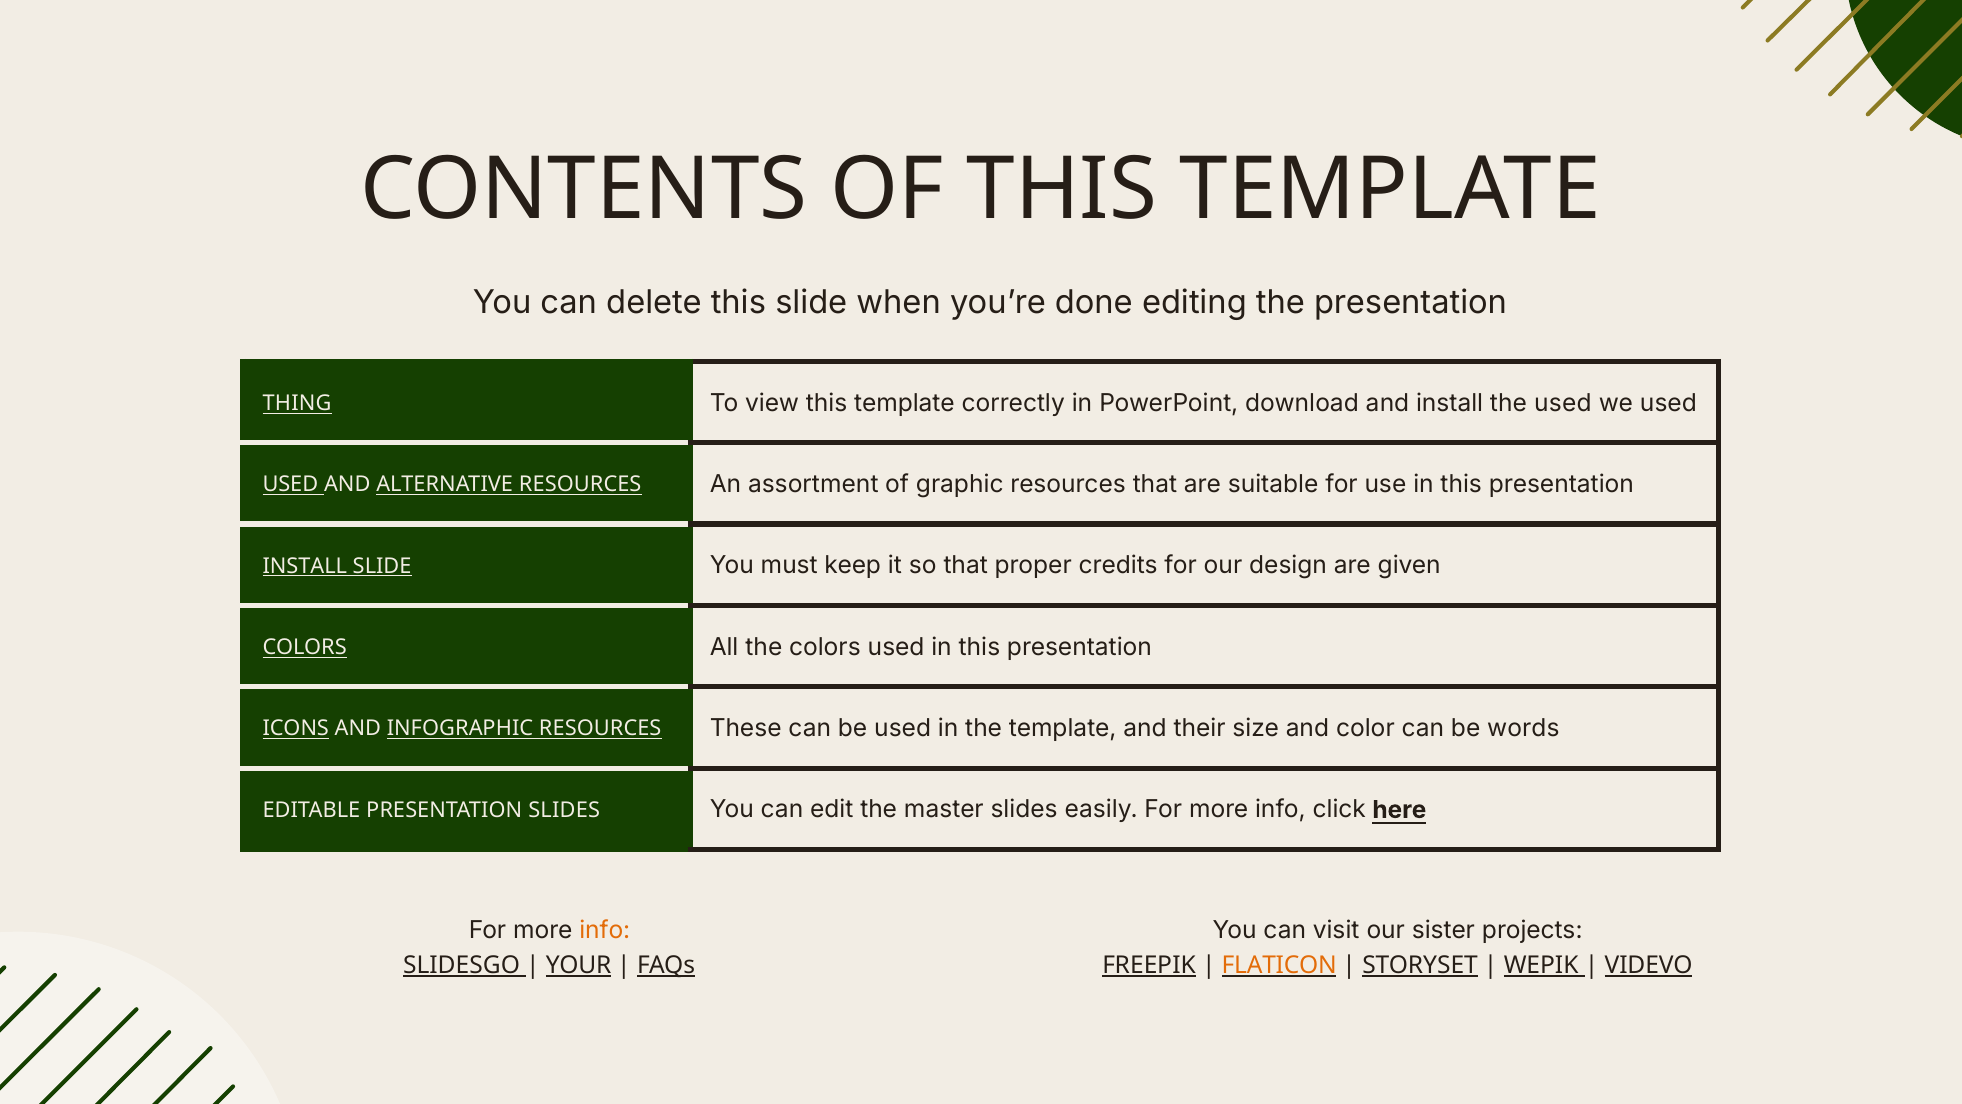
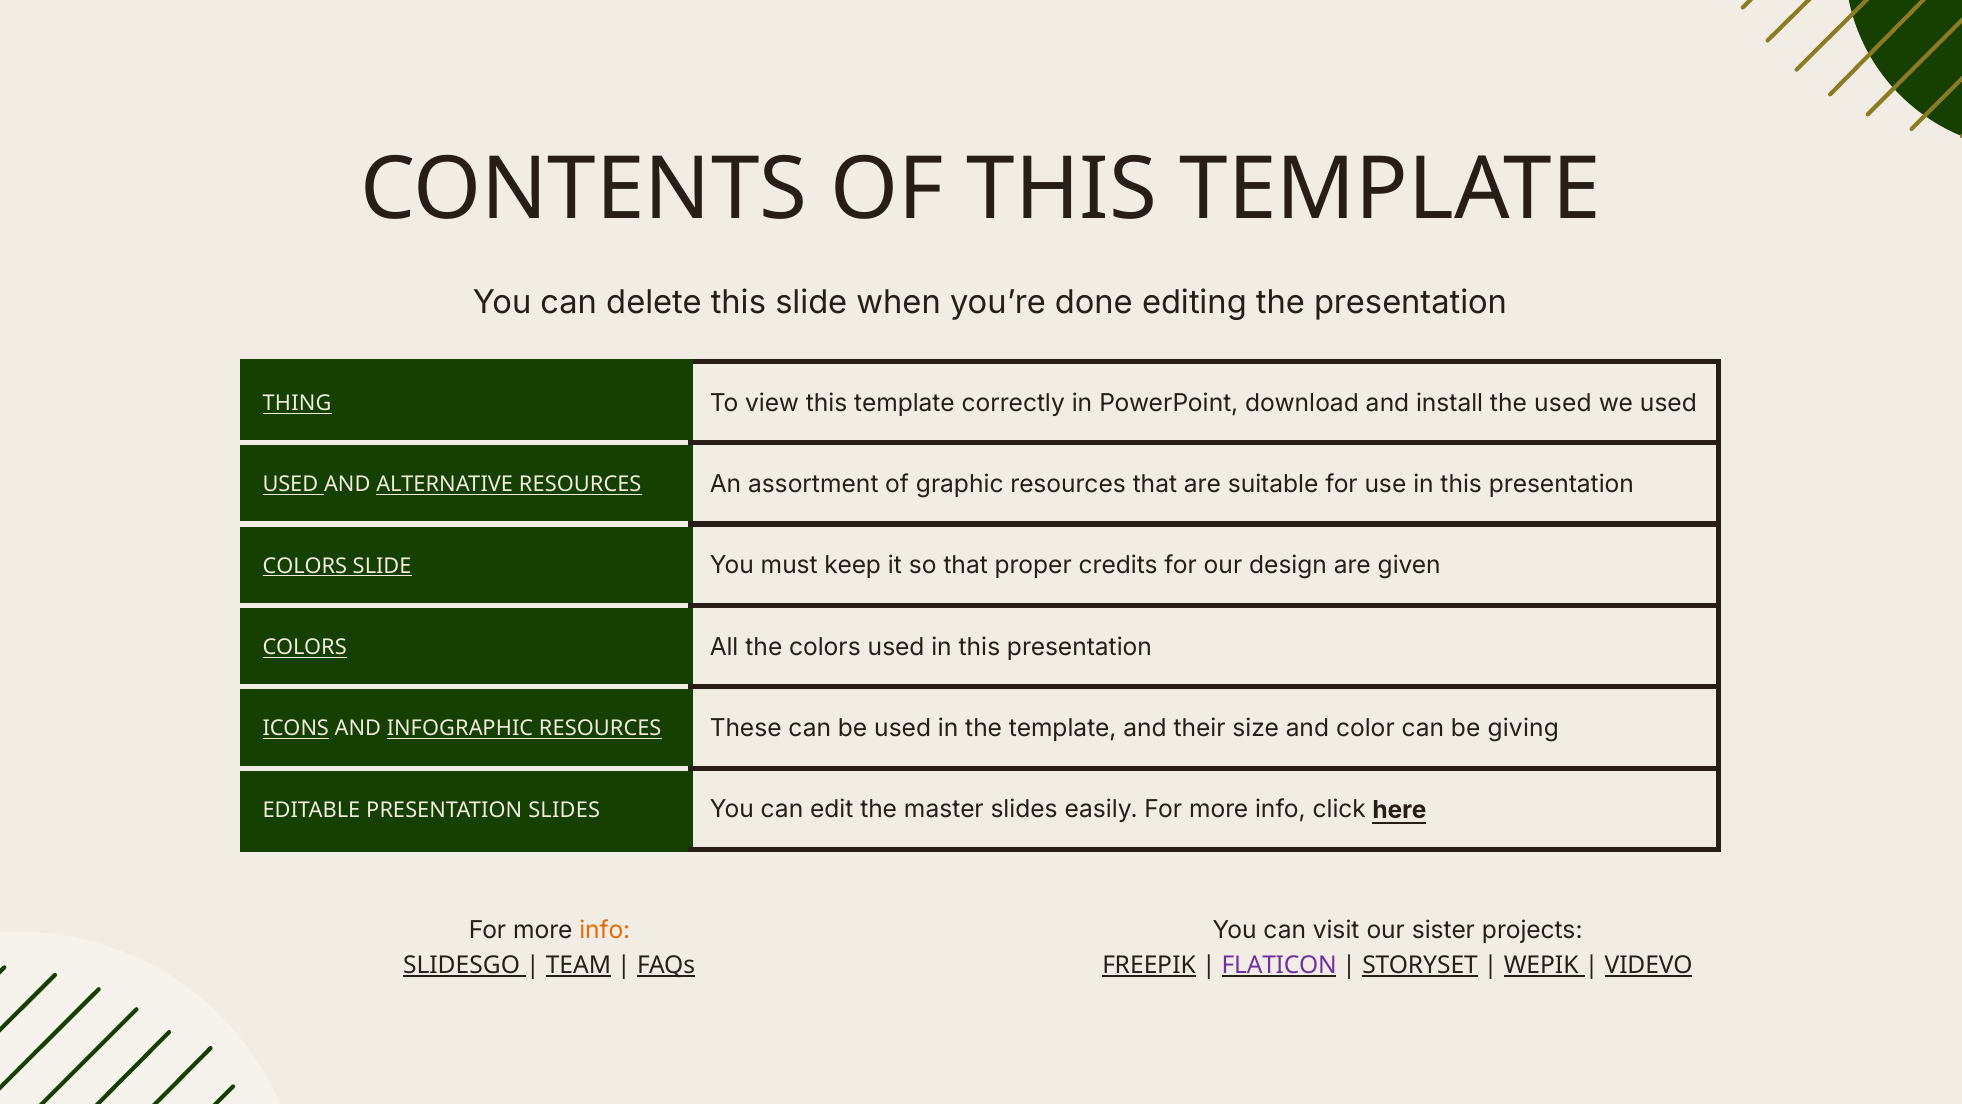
INSTALL at (305, 566): INSTALL -> COLORS
words: words -> giving
YOUR: YOUR -> TEAM
FLATICON colour: orange -> purple
